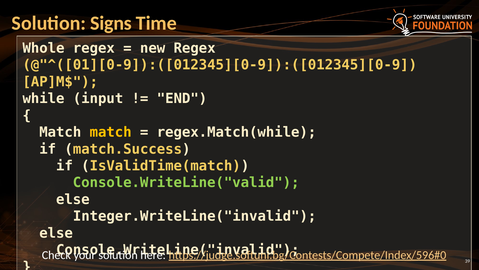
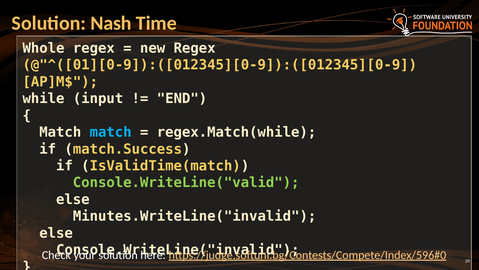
Signs: Signs -> Nash
match at (111, 132) colour: yellow -> light blue
Integer.WriteLine("invalid: Integer.WriteLine("invalid -> Minutes.WriteLine("invalid
